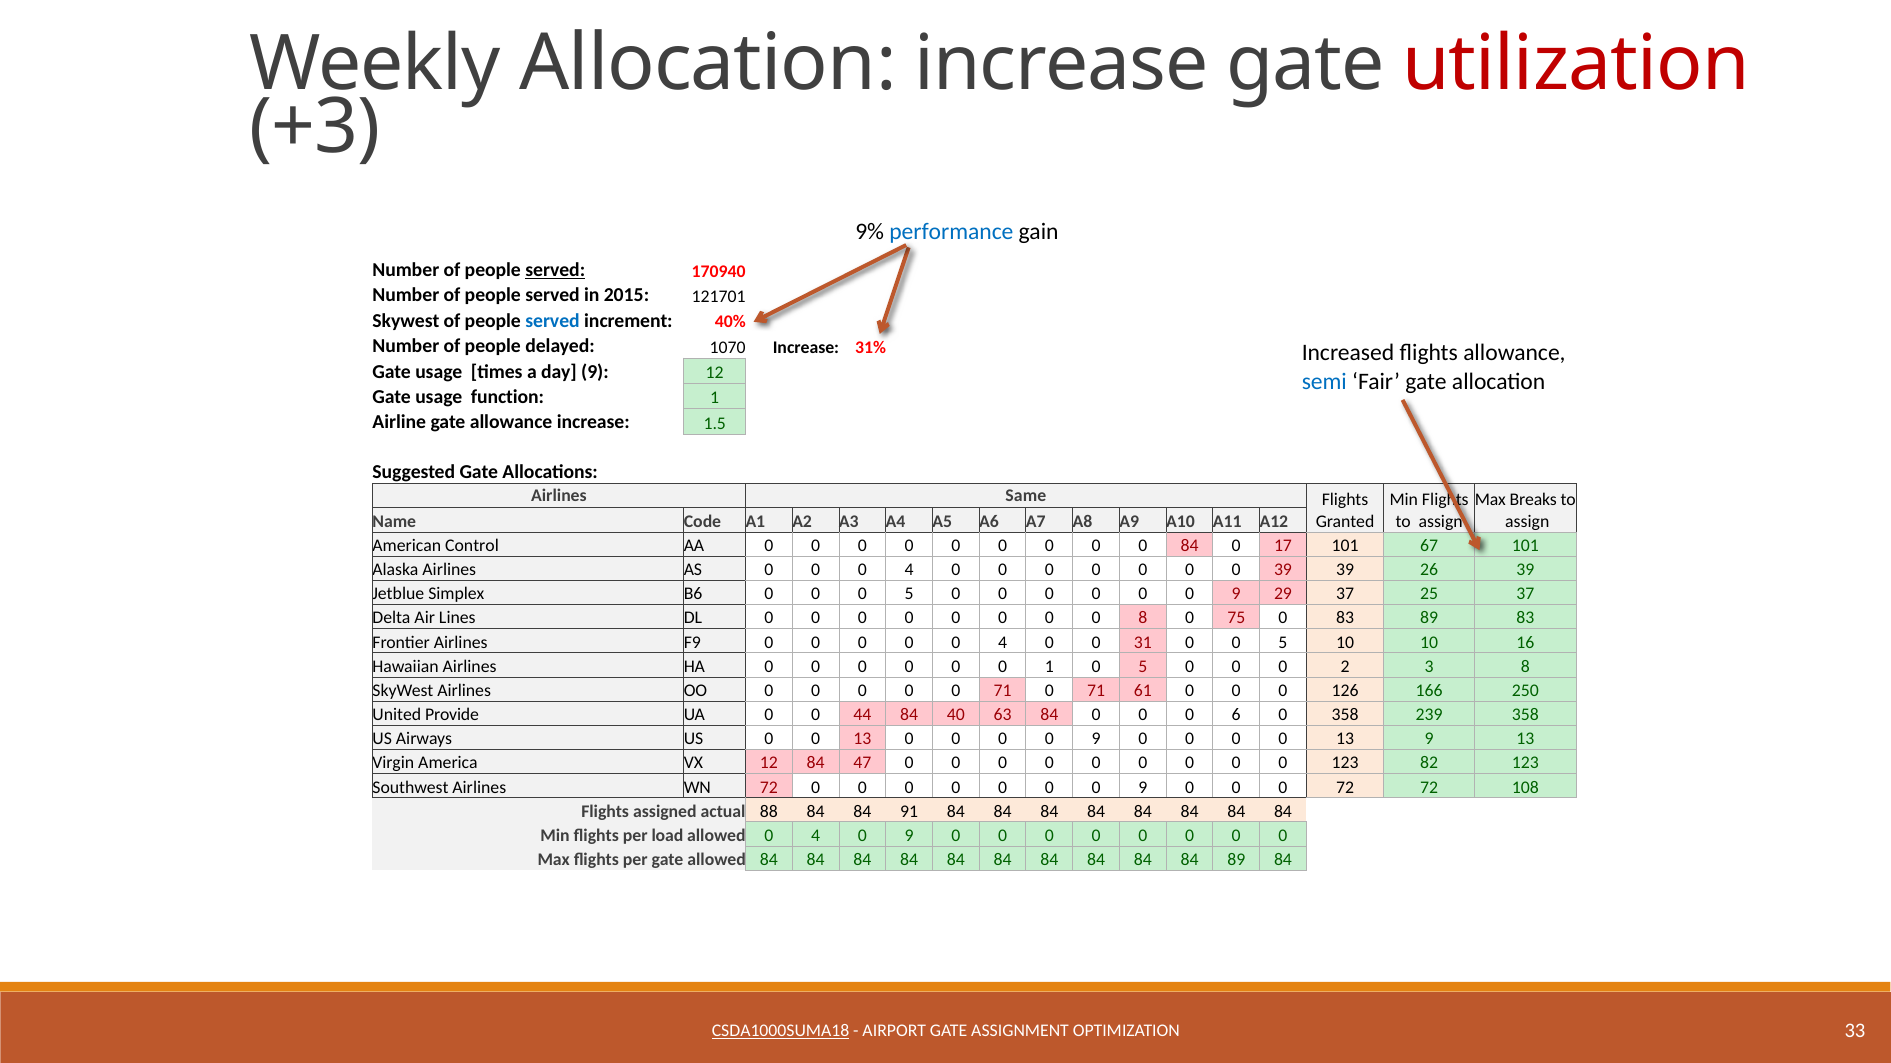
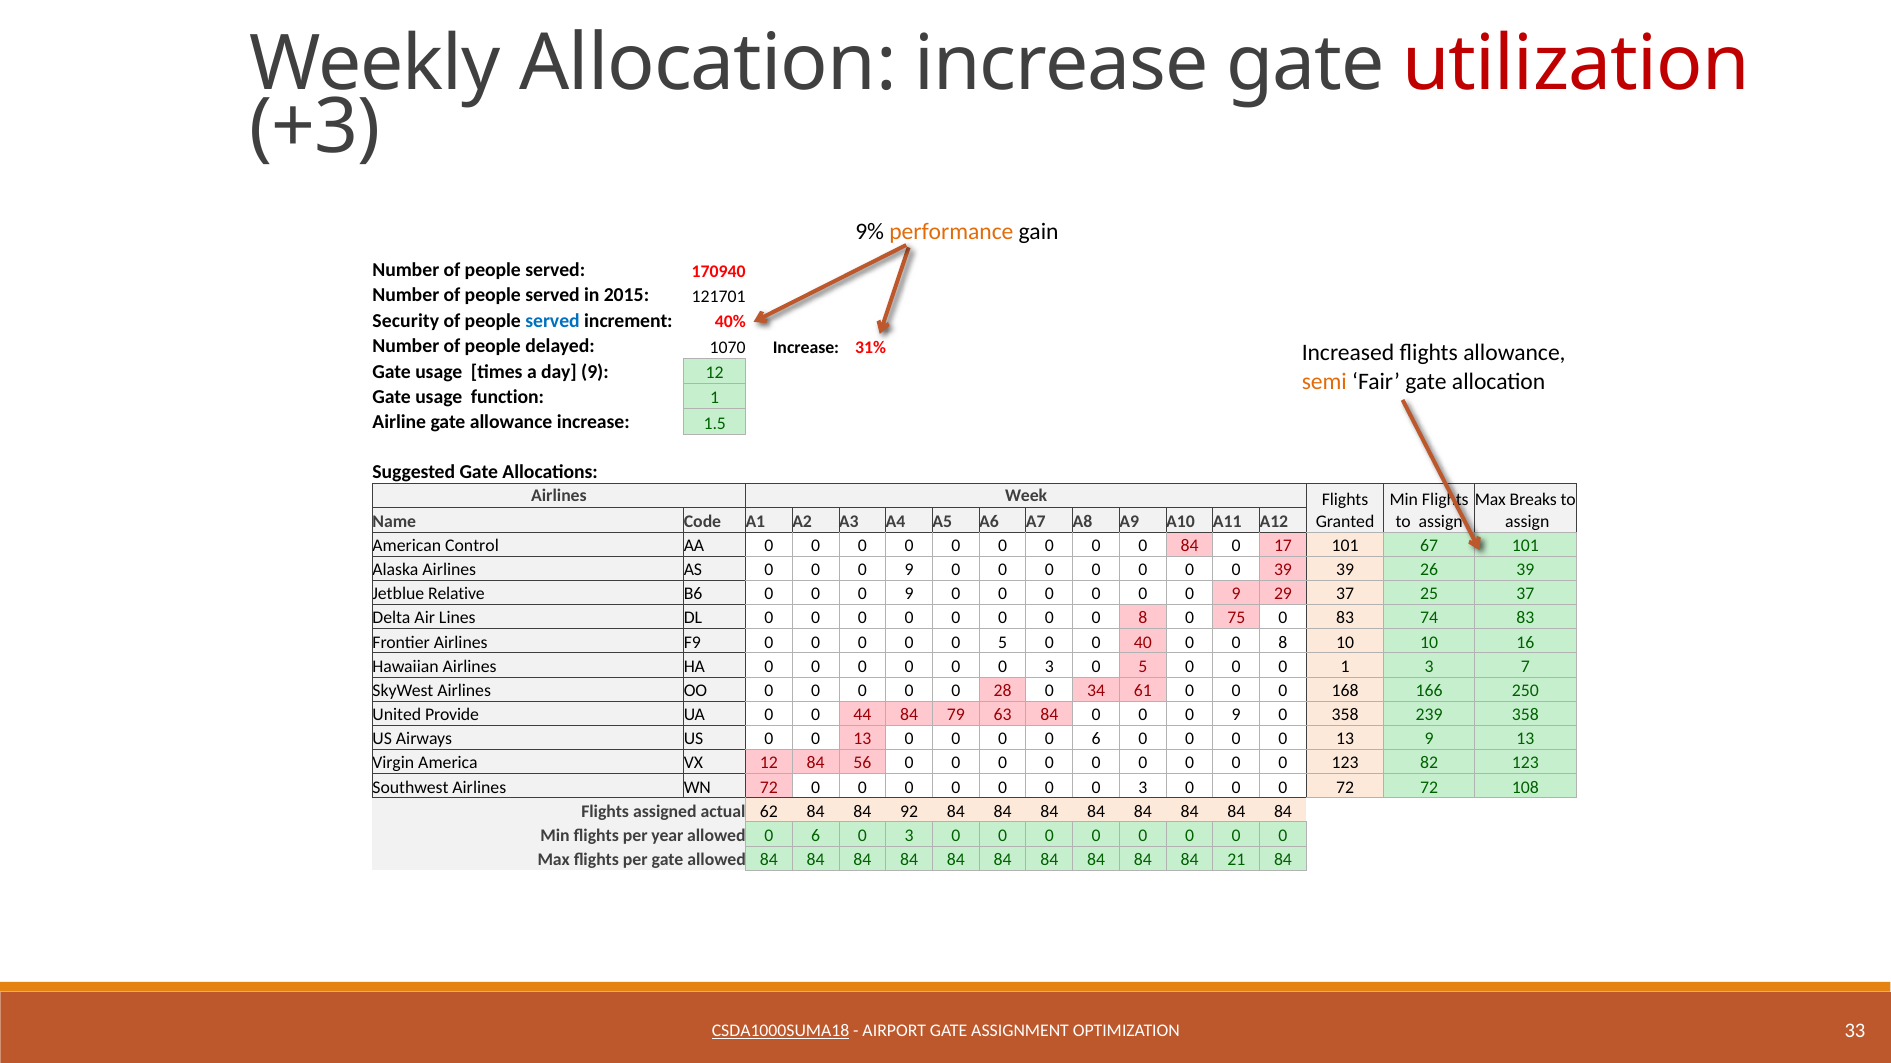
performance colour: blue -> orange
served at (555, 270) underline: present -> none
Skywest at (406, 321): Skywest -> Security
semi colour: blue -> orange
Same: Same -> Week
4 at (909, 570): 4 -> 9
Simplex: Simplex -> Relative
5 at (909, 594): 5 -> 9
83 89: 89 -> 74
4 at (1003, 643): 4 -> 5
31: 31 -> 40
5 at (1283, 643): 5 -> 8
1 at (1049, 667): 1 -> 3
0 2: 2 -> 1
3 8: 8 -> 7
0 0 71: 71 -> 28
71 at (1096, 691): 71 -> 34
126: 126 -> 168
40: 40 -> 79
6 at (1236, 715): 6 -> 9
9 at (1096, 739): 9 -> 6
47: 47 -> 56
9 at (1143, 788): 9 -> 3
88: 88 -> 62
91: 91 -> 92
load: load -> year
allowed 0 4: 4 -> 6
9 at (909, 836): 9 -> 3
84 89: 89 -> 21
